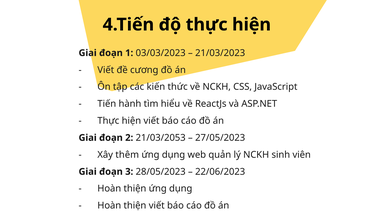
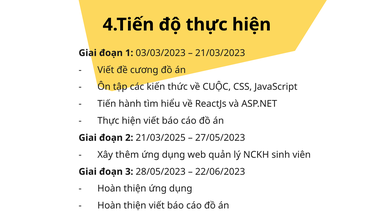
về NCKH: NCKH -> CUỘC
21/03/2053: 21/03/2053 -> 21/03/2025
